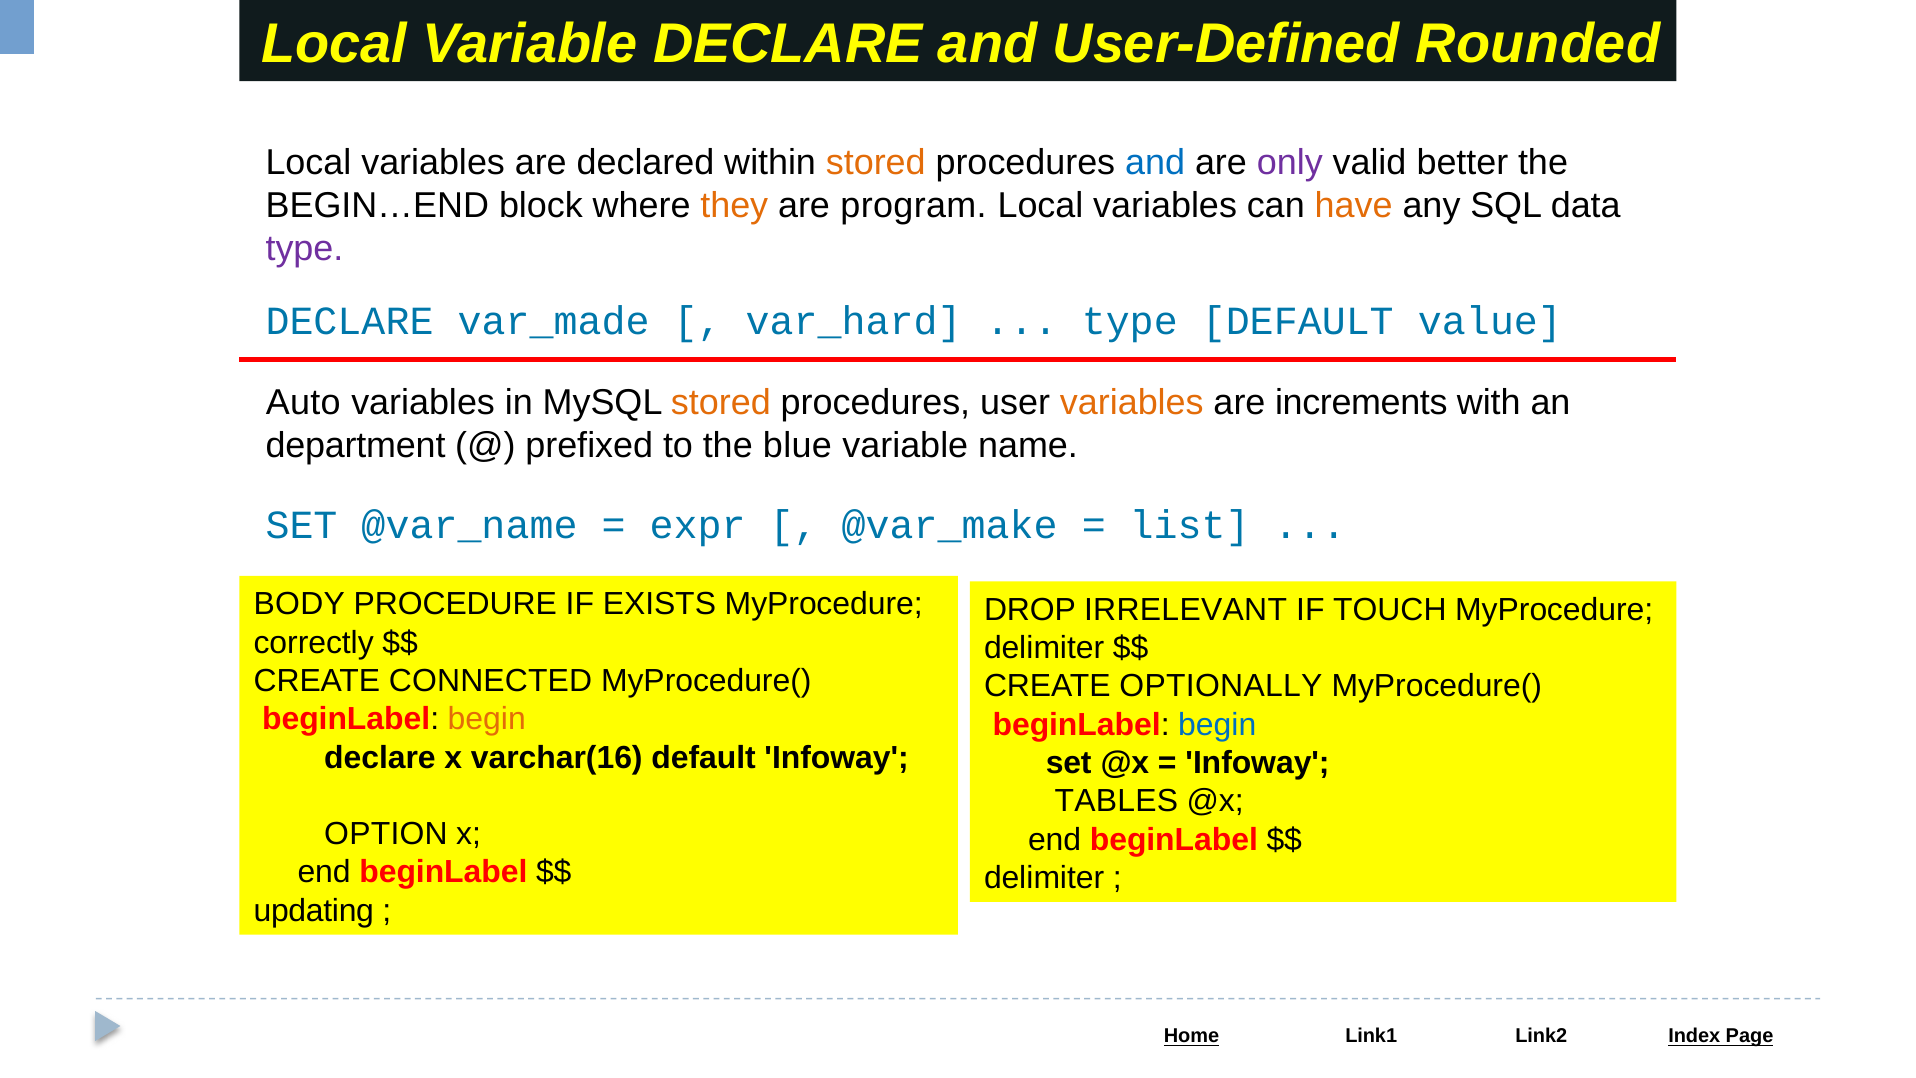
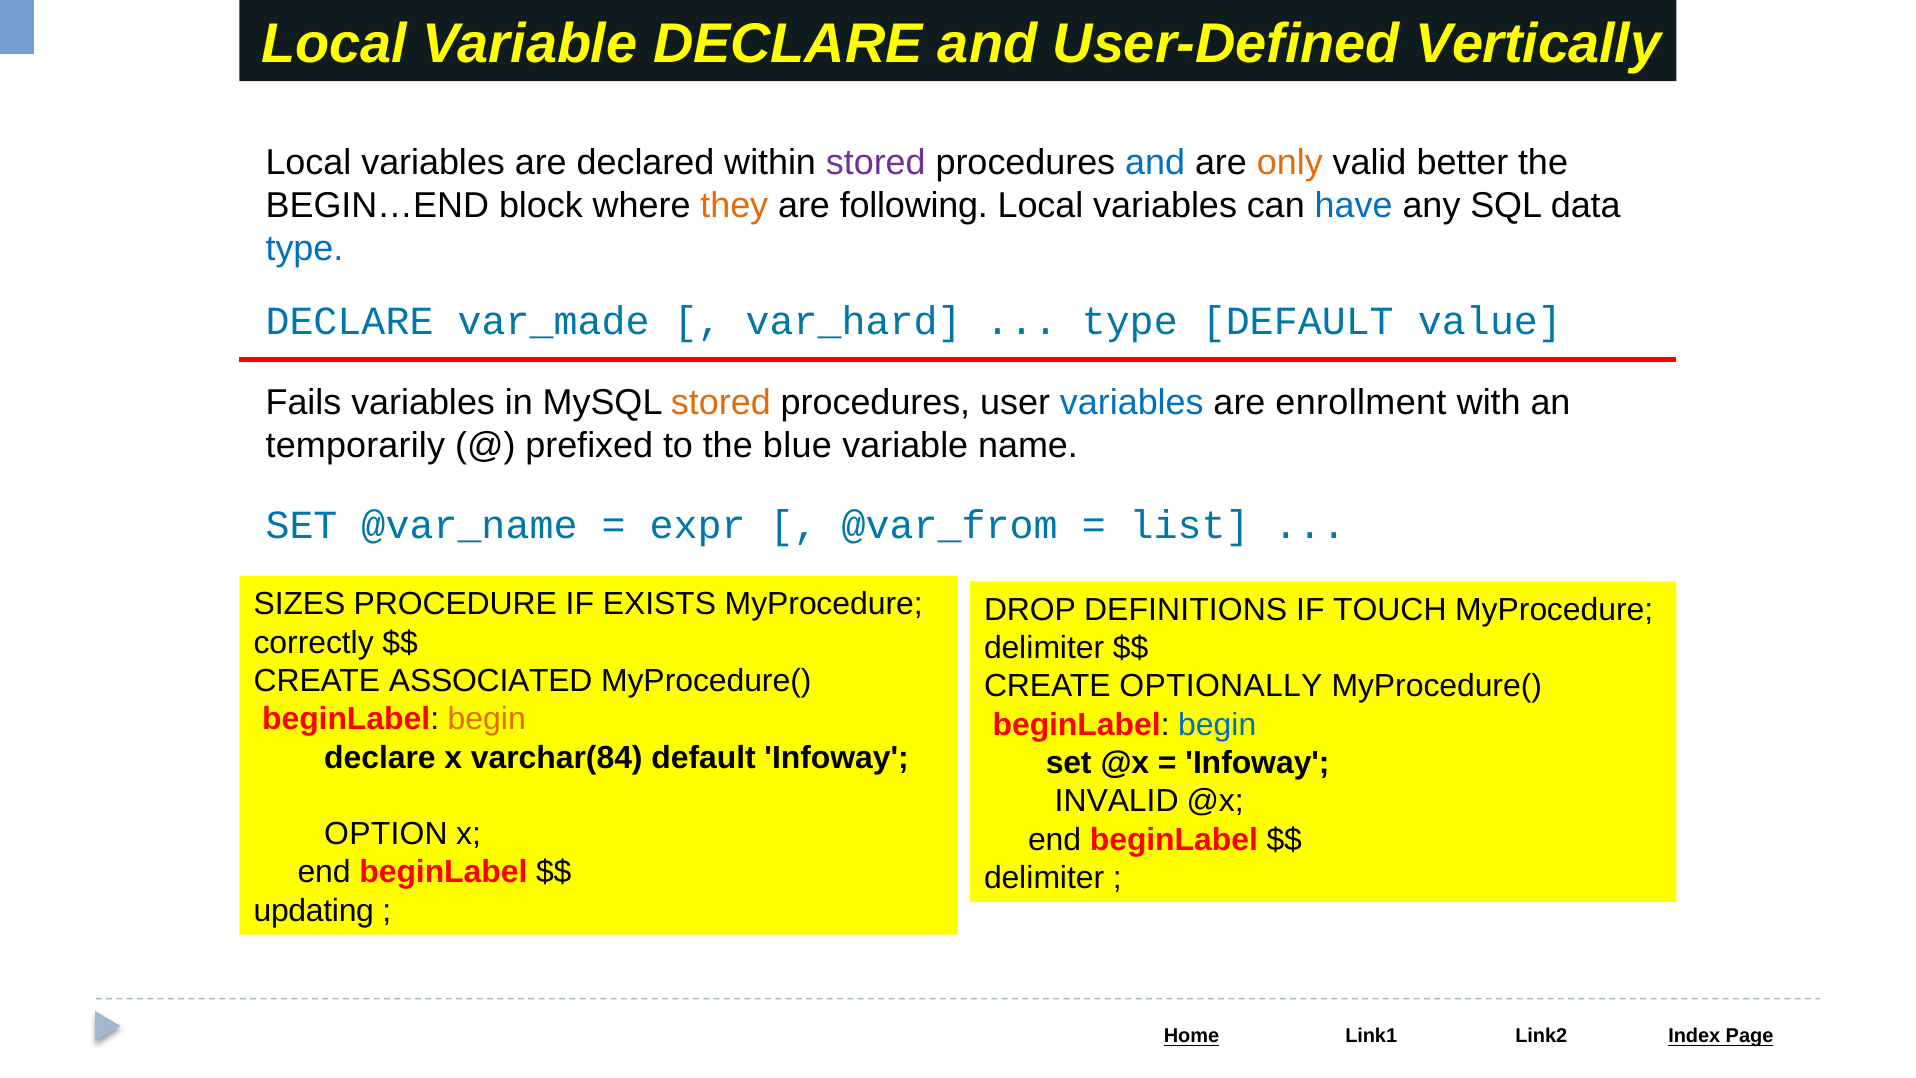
Rounded: Rounded -> Vertically
stored at (876, 163) colour: orange -> purple
only colour: purple -> orange
program: program -> following
have colour: orange -> blue
type at (304, 249) colour: purple -> blue
Auto: Auto -> Fails
variables at (1132, 402) colour: orange -> blue
increments: increments -> enrollment
department: department -> temporarily
@var_make: @var_make -> @var_from
BODY: BODY -> SIZES
IRRELEVANT: IRRELEVANT -> DEFINITIONS
CONNECTED: CONNECTED -> ASSOCIATED
varchar(16: varchar(16 -> varchar(84
TABLES: TABLES -> INVALID
